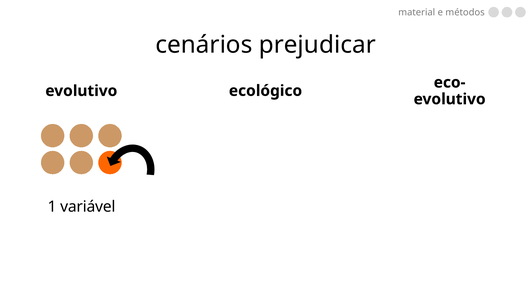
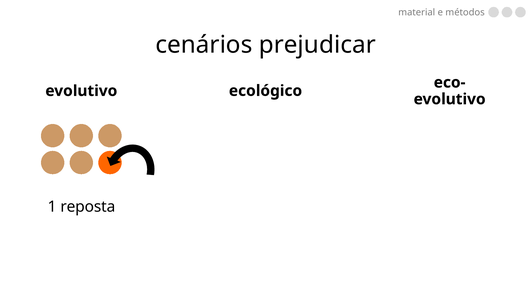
variável: variável -> reposta
